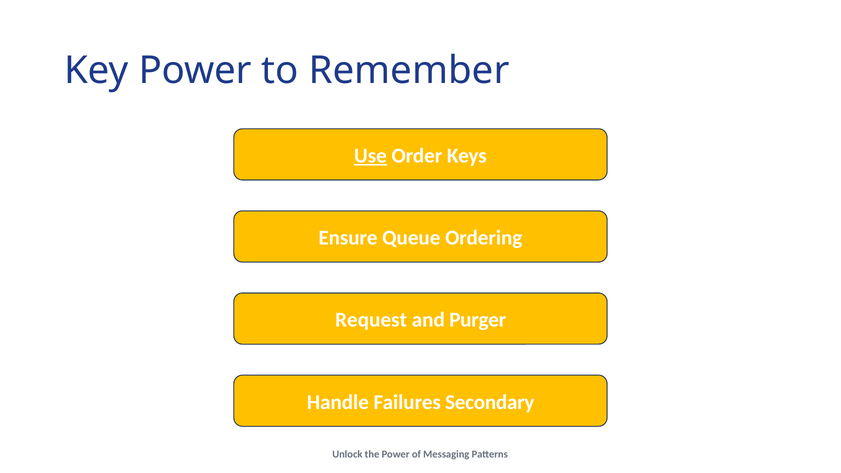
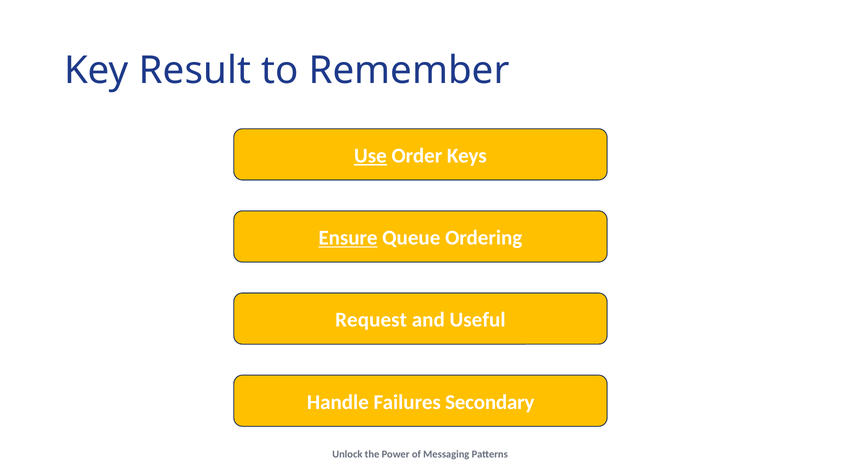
Key Power: Power -> Result
Ensure underline: none -> present
Purger: Purger -> Useful
